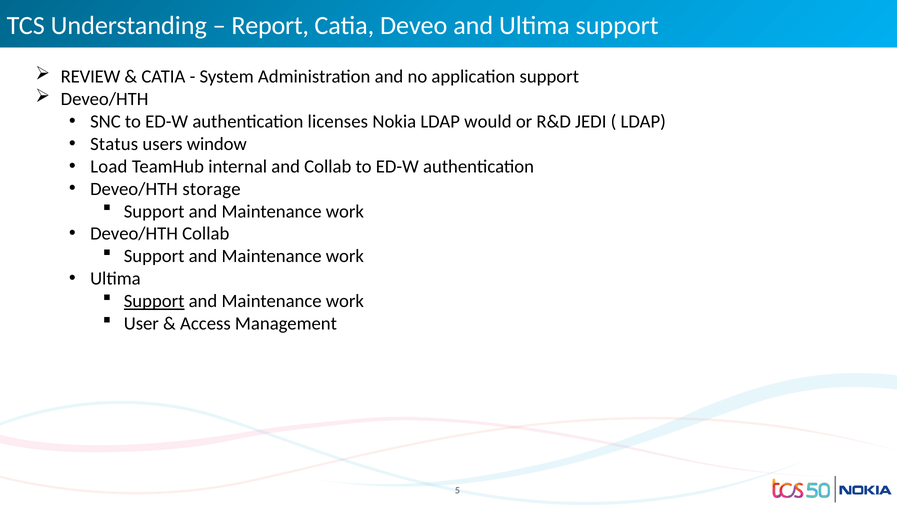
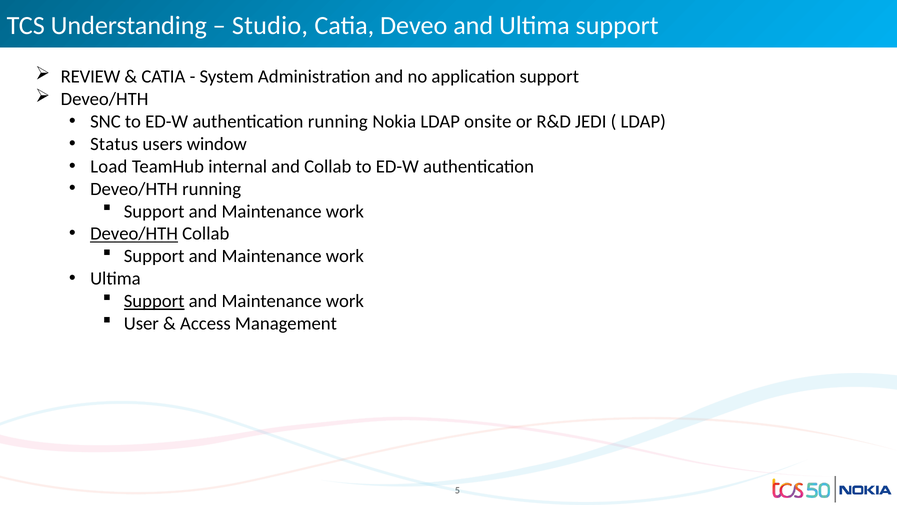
Report: Report -> Studio
authentication licenses: licenses -> running
would: would -> onsite
Deveo/HTH storage: storage -> running
Deveo/HTH at (134, 234) underline: none -> present
